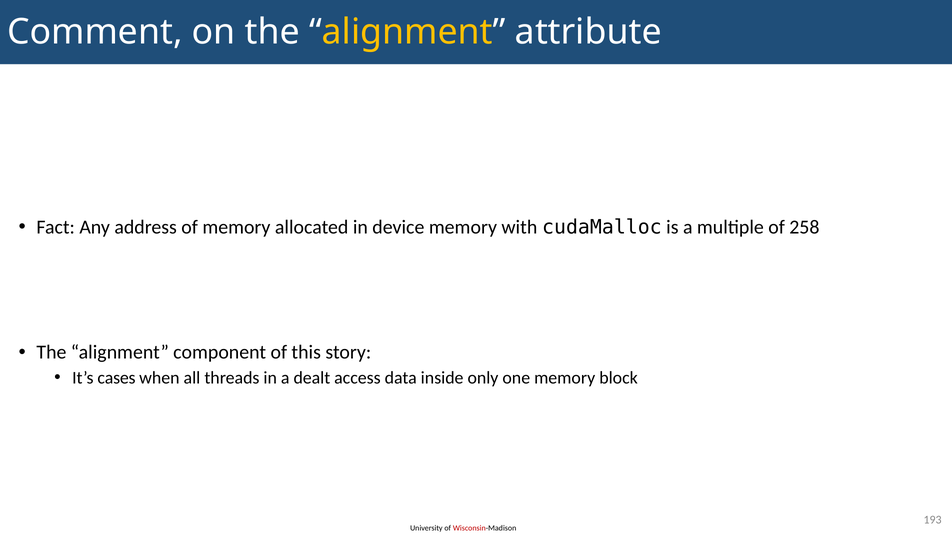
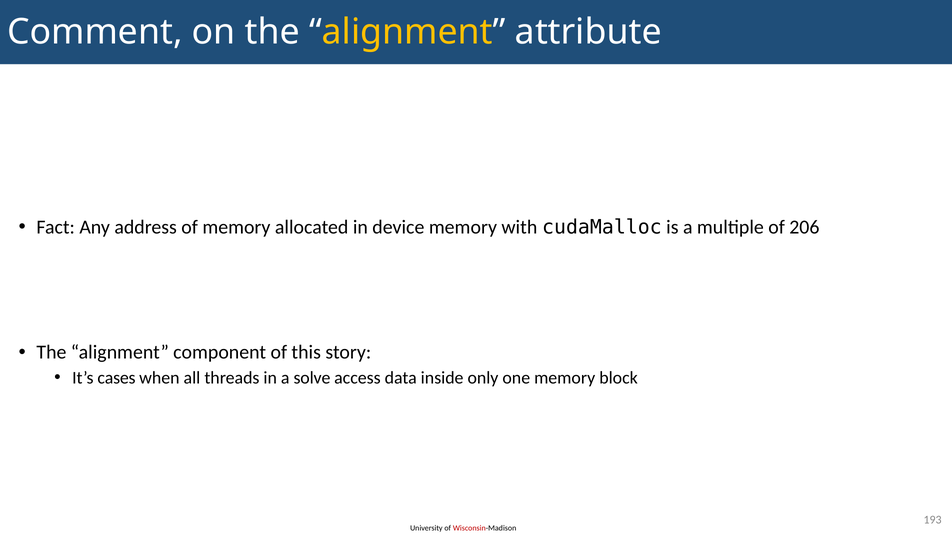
258: 258 -> 206
dealt: dealt -> solve
